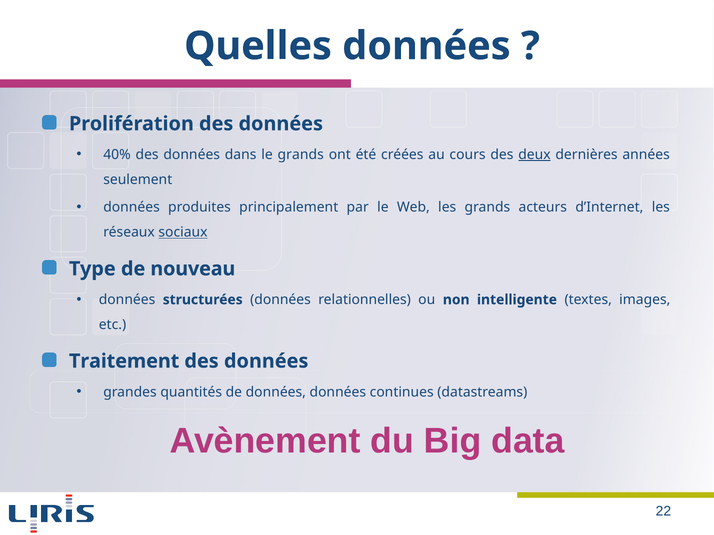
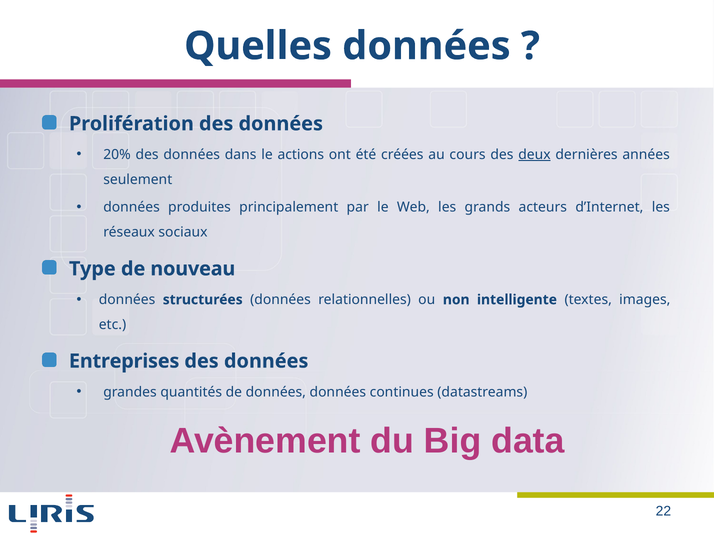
40%: 40% -> 20%
le grands: grands -> actions
sociaux underline: present -> none
Traitement: Traitement -> Entreprises
